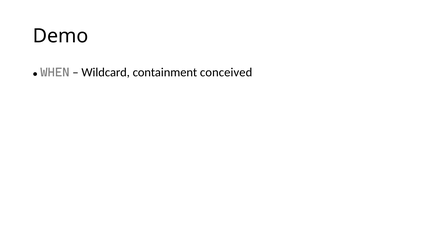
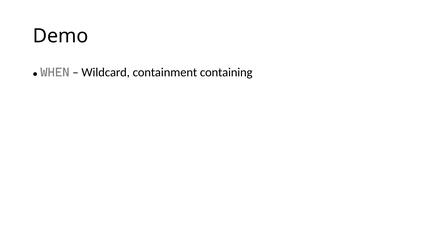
conceived: conceived -> containing
